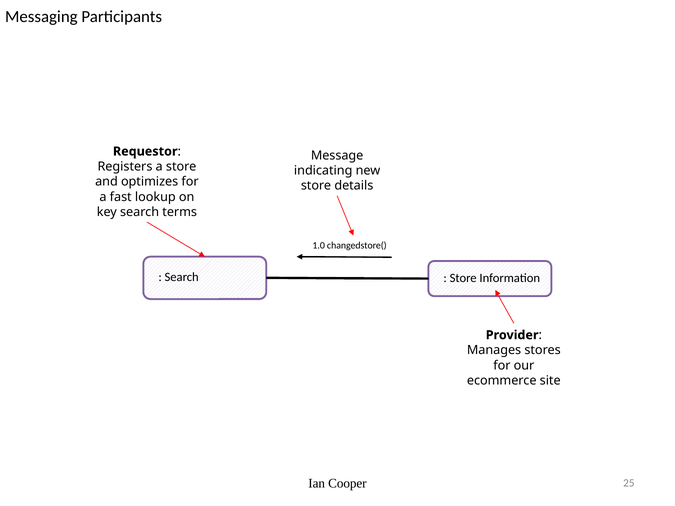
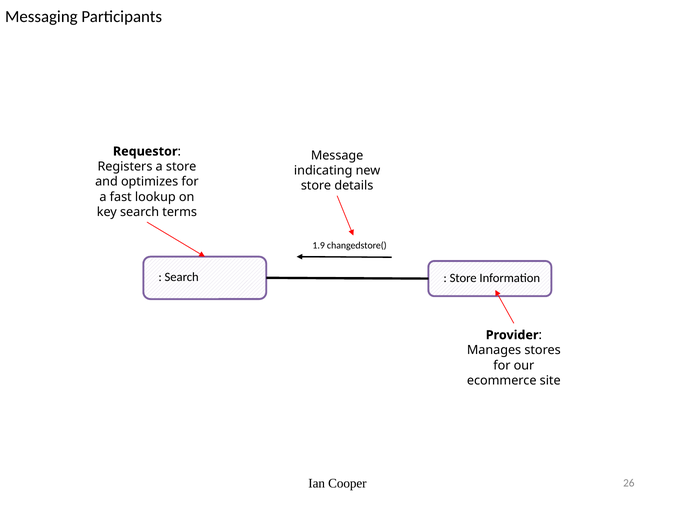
1.0: 1.0 -> 1.9
25: 25 -> 26
